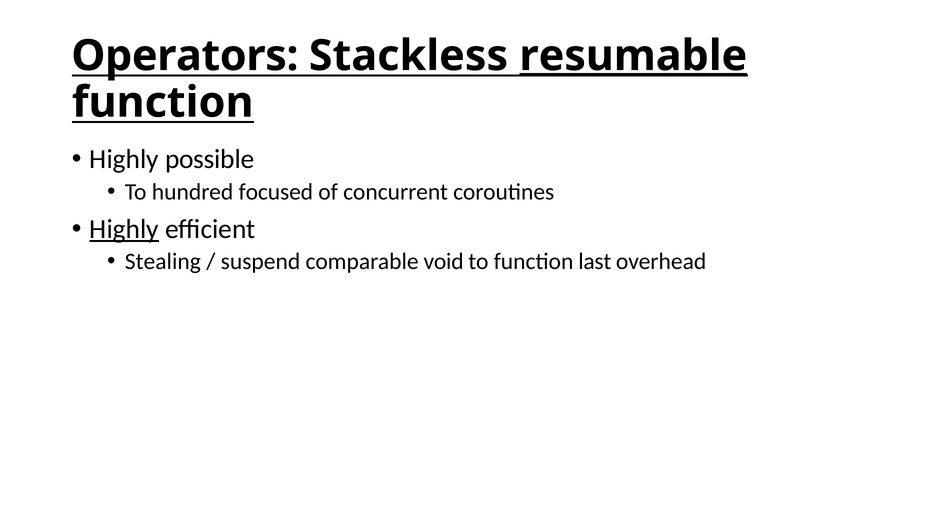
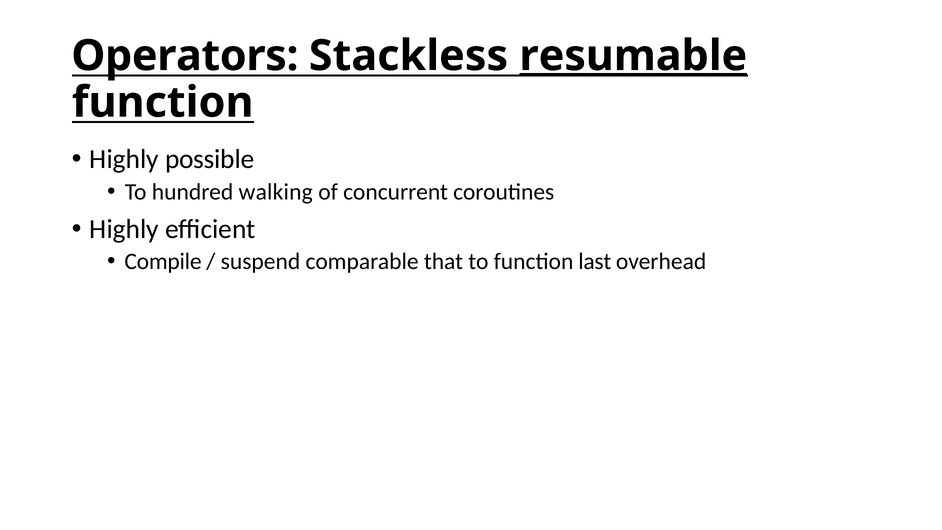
focused: focused -> walking
Highly at (124, 229) underline: present -> none
Stealing: Stealing -> Compile
void: void -> that
